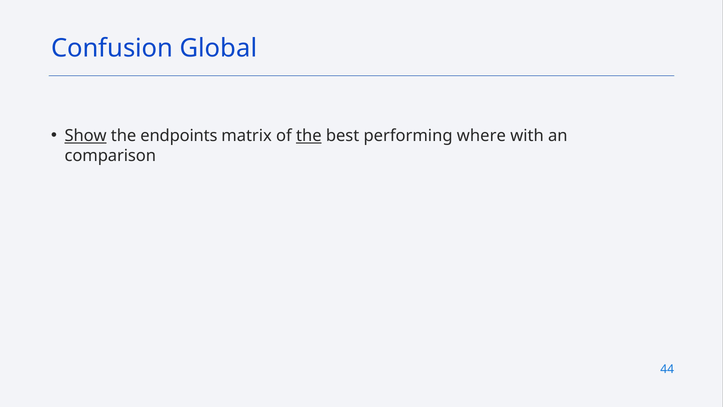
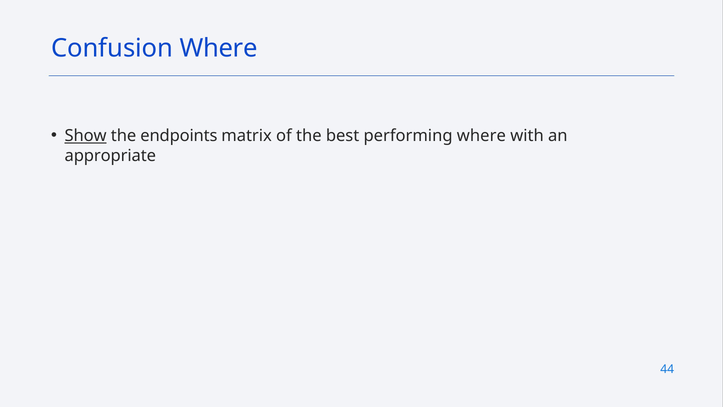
Confusion Global: Global -> Where
the at (309, 136) underline: present -> none
comparison: comparison -> appropriate
